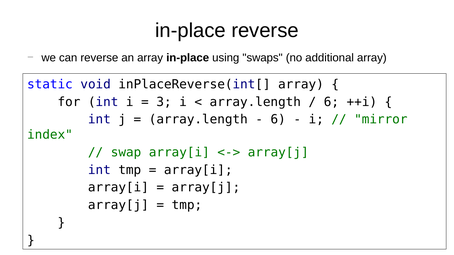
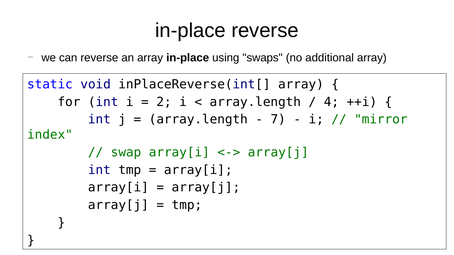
3: 3 -> 2
6 at (331, 102): 6 -> 4
6 at (278, 120): 6 -> 7
